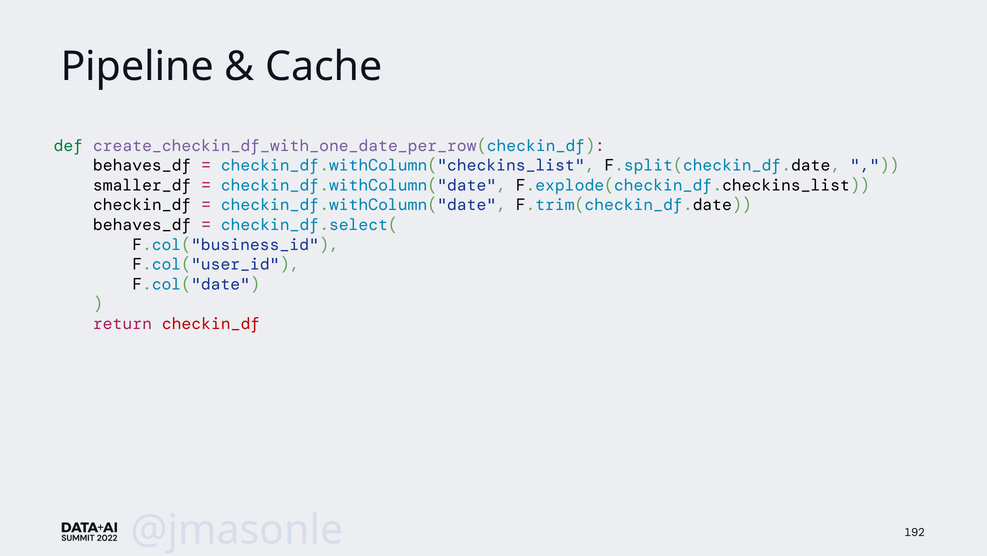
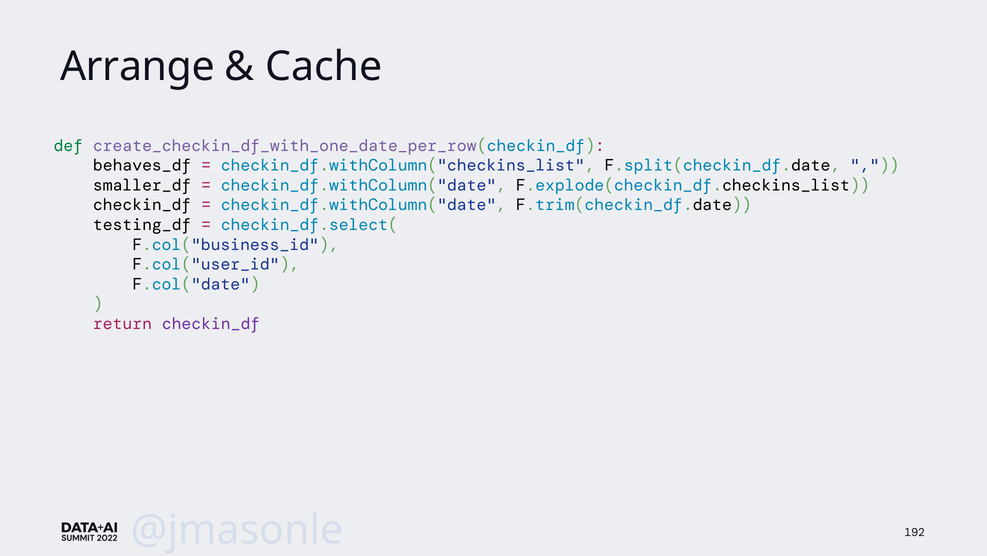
Pipeline: Pipeline -> Arrange
behaves_df at (142, 225): behaves_df -> testing_df
checkin_df at (211, 323) colour: red -> purple
